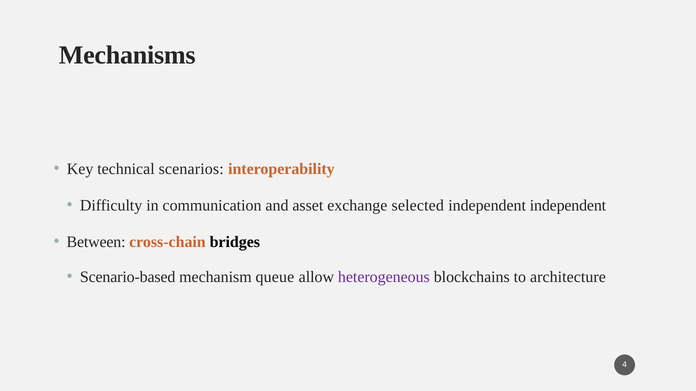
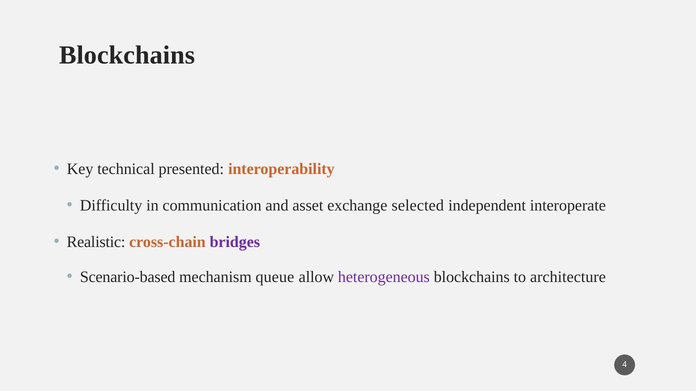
Mechanisms at (127, 55): Mechanisms -> Blockchains
scenarios: scenarios -> presented
independent independent: independent -> interoperate
Between: Between -> Realistic
bridges colour: black -> purple
